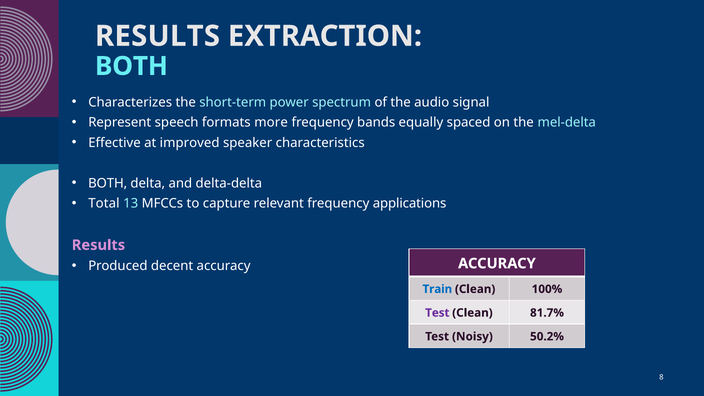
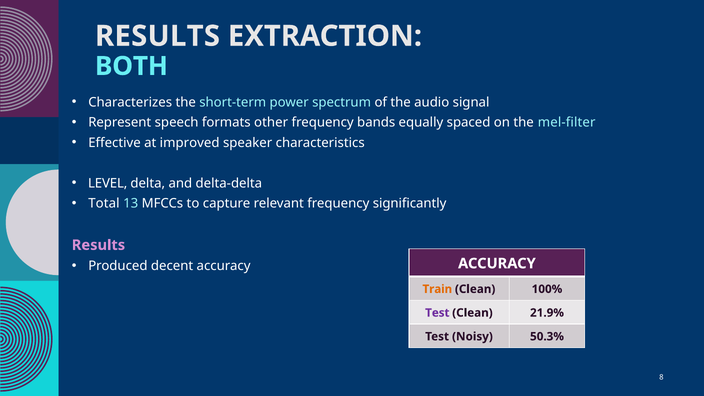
more: more -> other
mel-delta: mel-delta -> mel-filter
BOTH at (108, 183): BOTH -> LEVEL
applications: applications -> significantly
Train colour: blue -> orange
81.7%: 81.7% -> 21.9%
50.2%: 50.2% -> 50.3%
